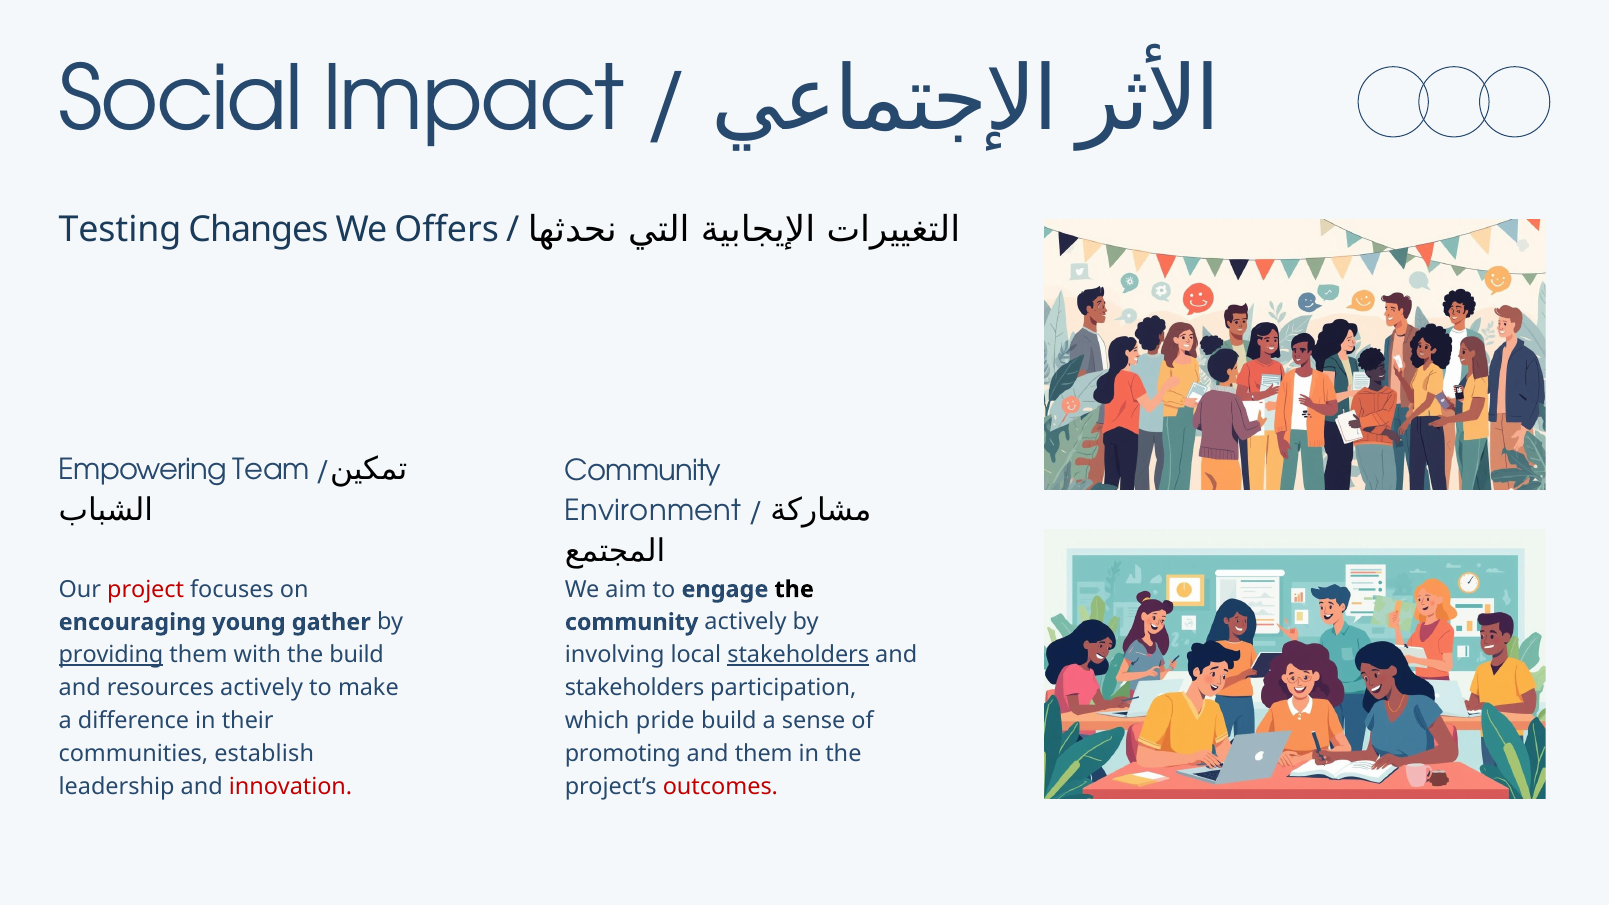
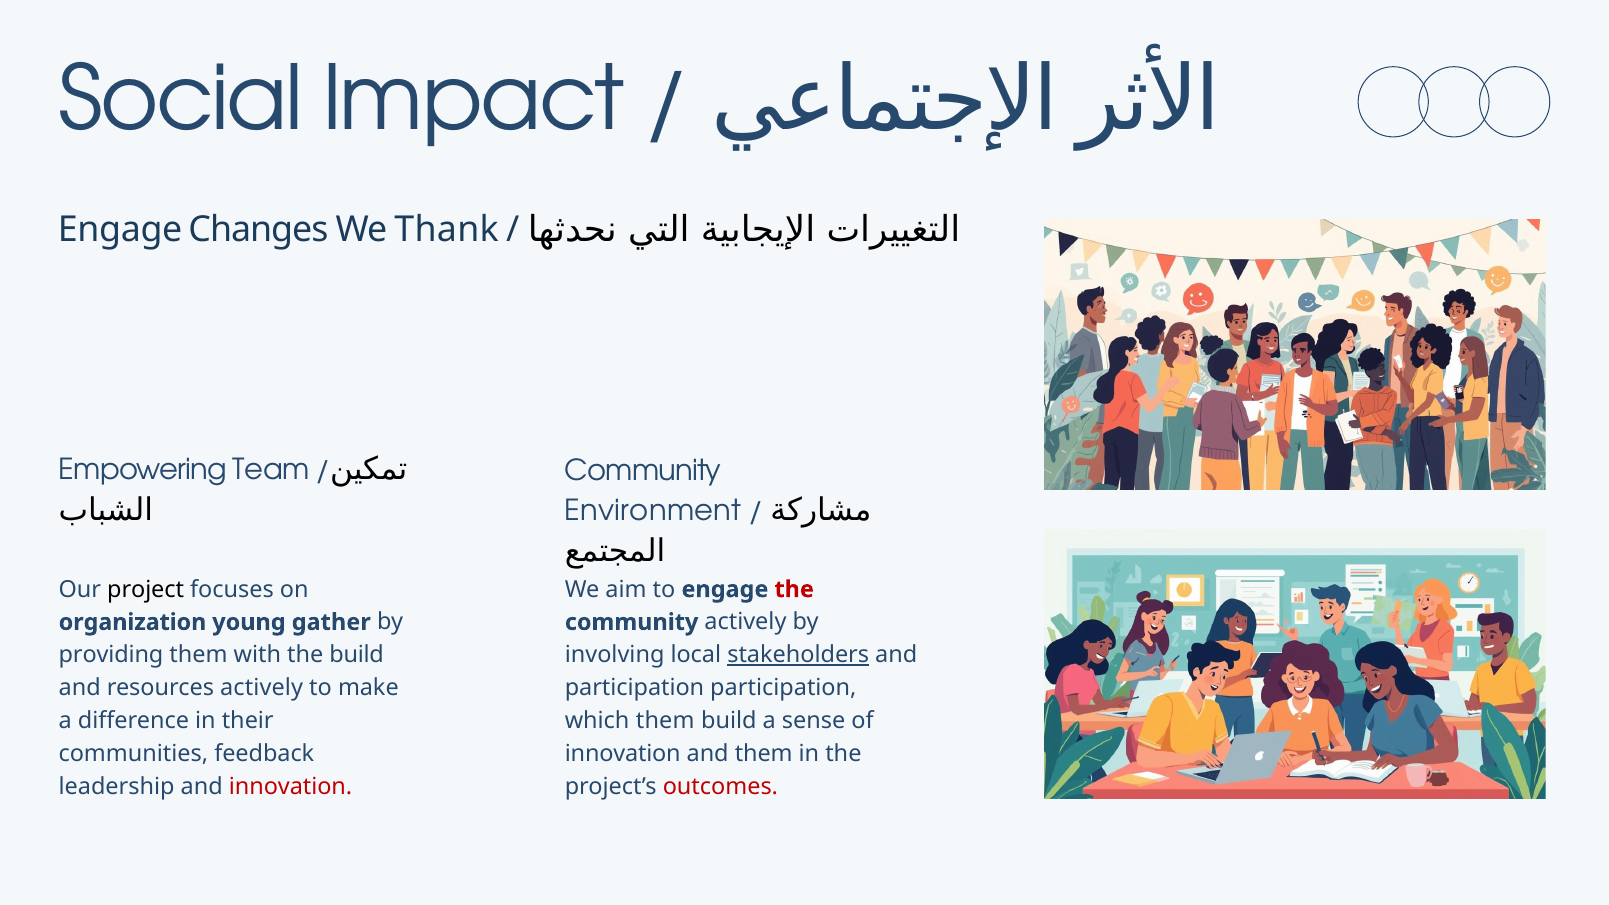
Testing at (120, 230): Testing -> Engage
Offers: Offers -> Thank
project colour: red -> black
the at (794, 589) colour: black -> red
encouraging: encouraging -> organization
providing underline: present -> none
stakeholders at (635, 688): stakeholders -> participation
which pride: pride -> them
establish: establish -> feedback
promoting at (623, 754): promoting -> innovation
